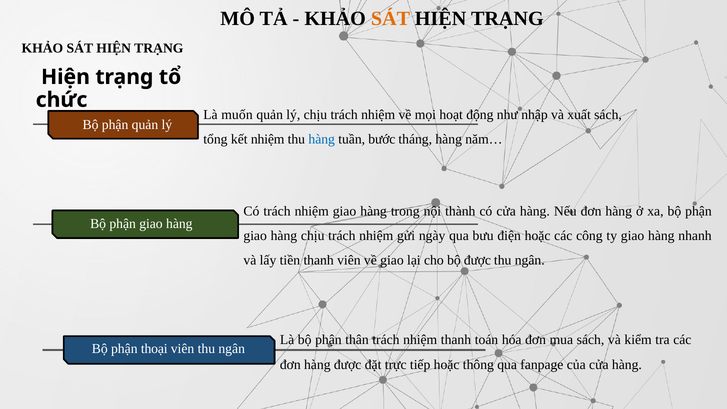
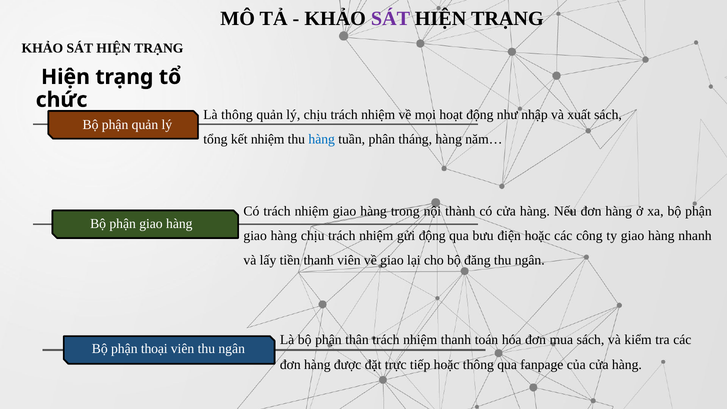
SÁT at (391, 19) colour: orange -> purple
Là muốn: muốn -> thông
bước: bước -> phân
gửi ngày: ngày -> động
bộ được: được -> đăng
